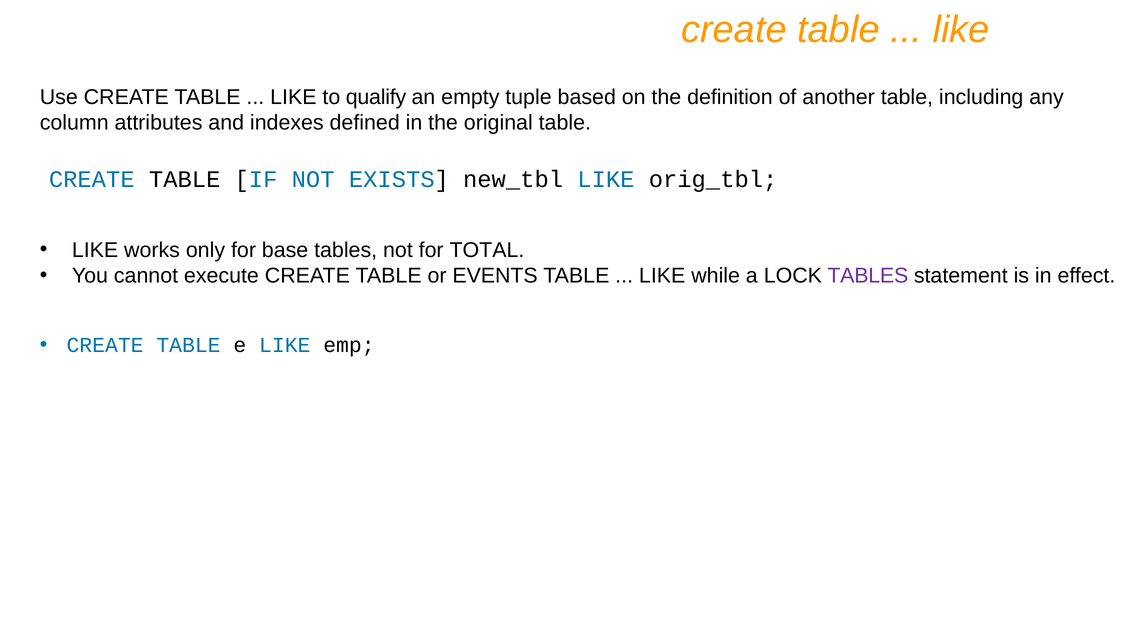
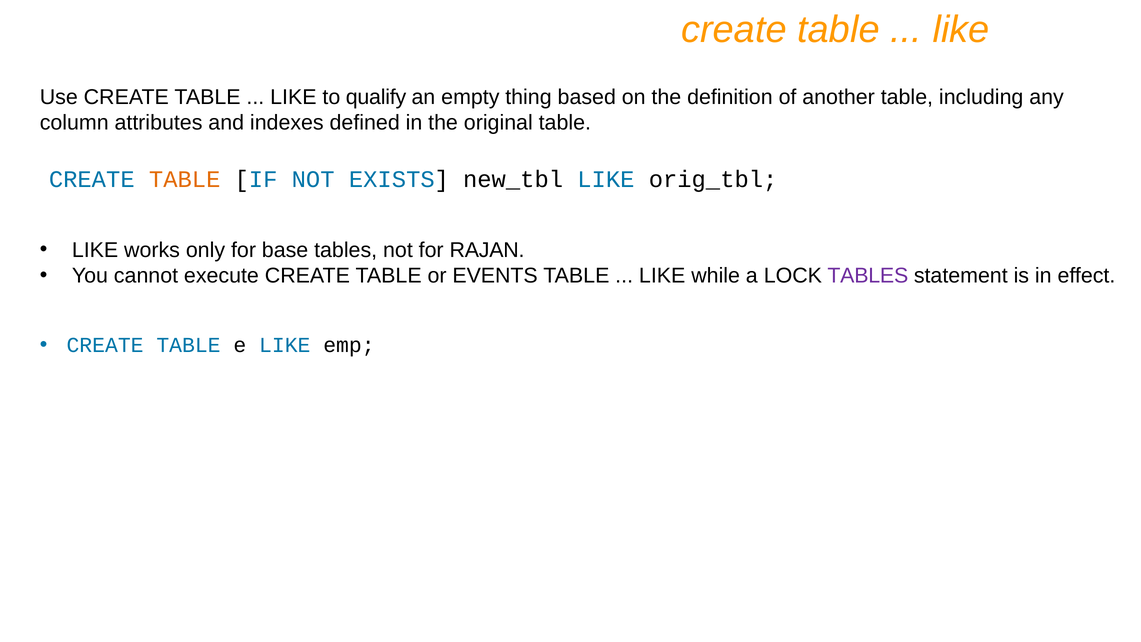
tuple: tuple -> thing
TABLE at (185, 179) colour: black -> orange
TOTAL: TOTAL -> RAJAN
